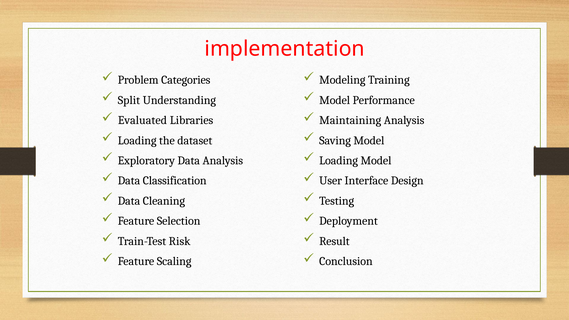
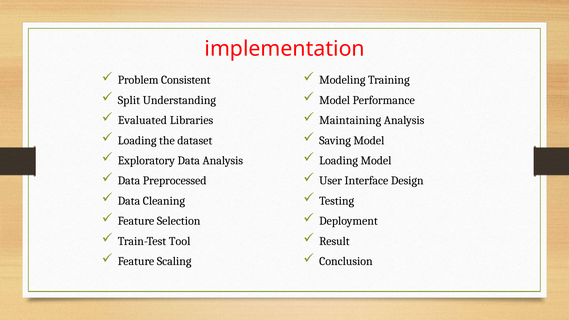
Categories: Categories -> Consistent
Classification: Classification -> Preprocessed
Risk: Risk -> Tool
